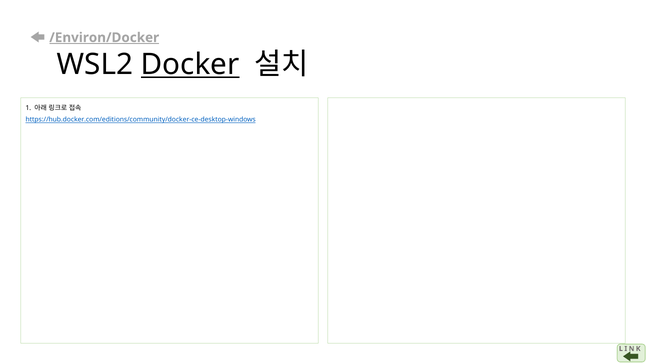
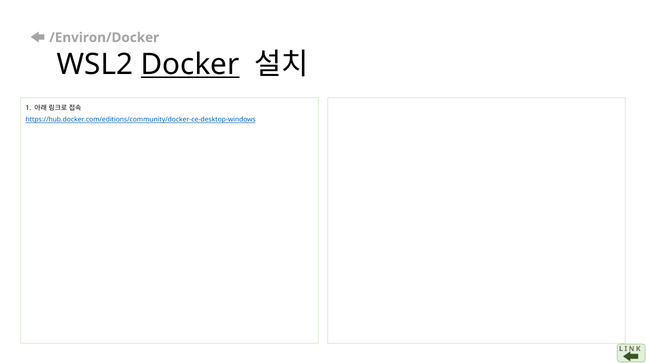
/Environ/Docker underline: present -> none
